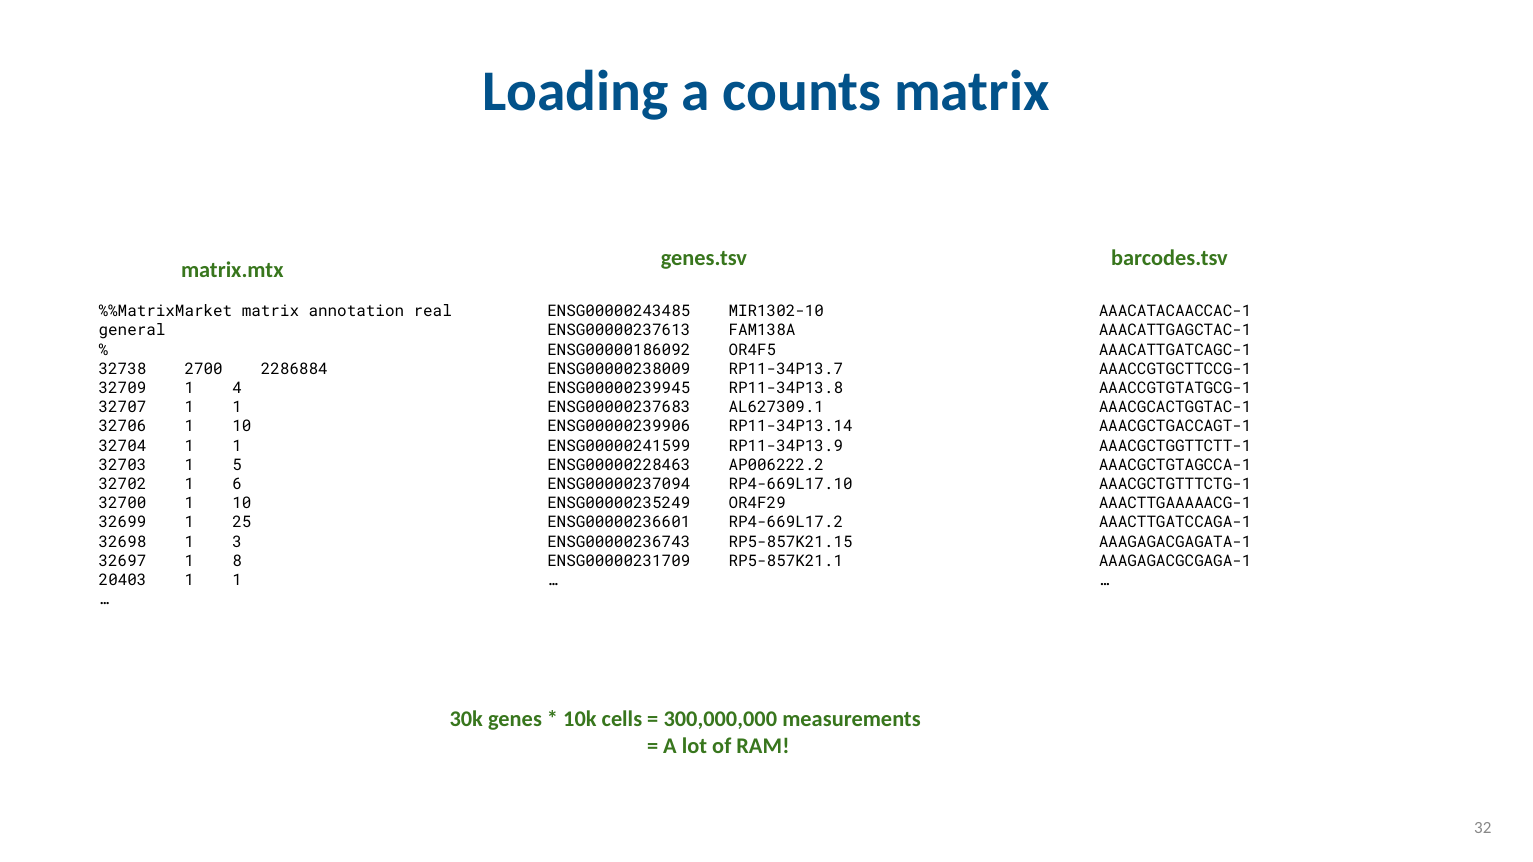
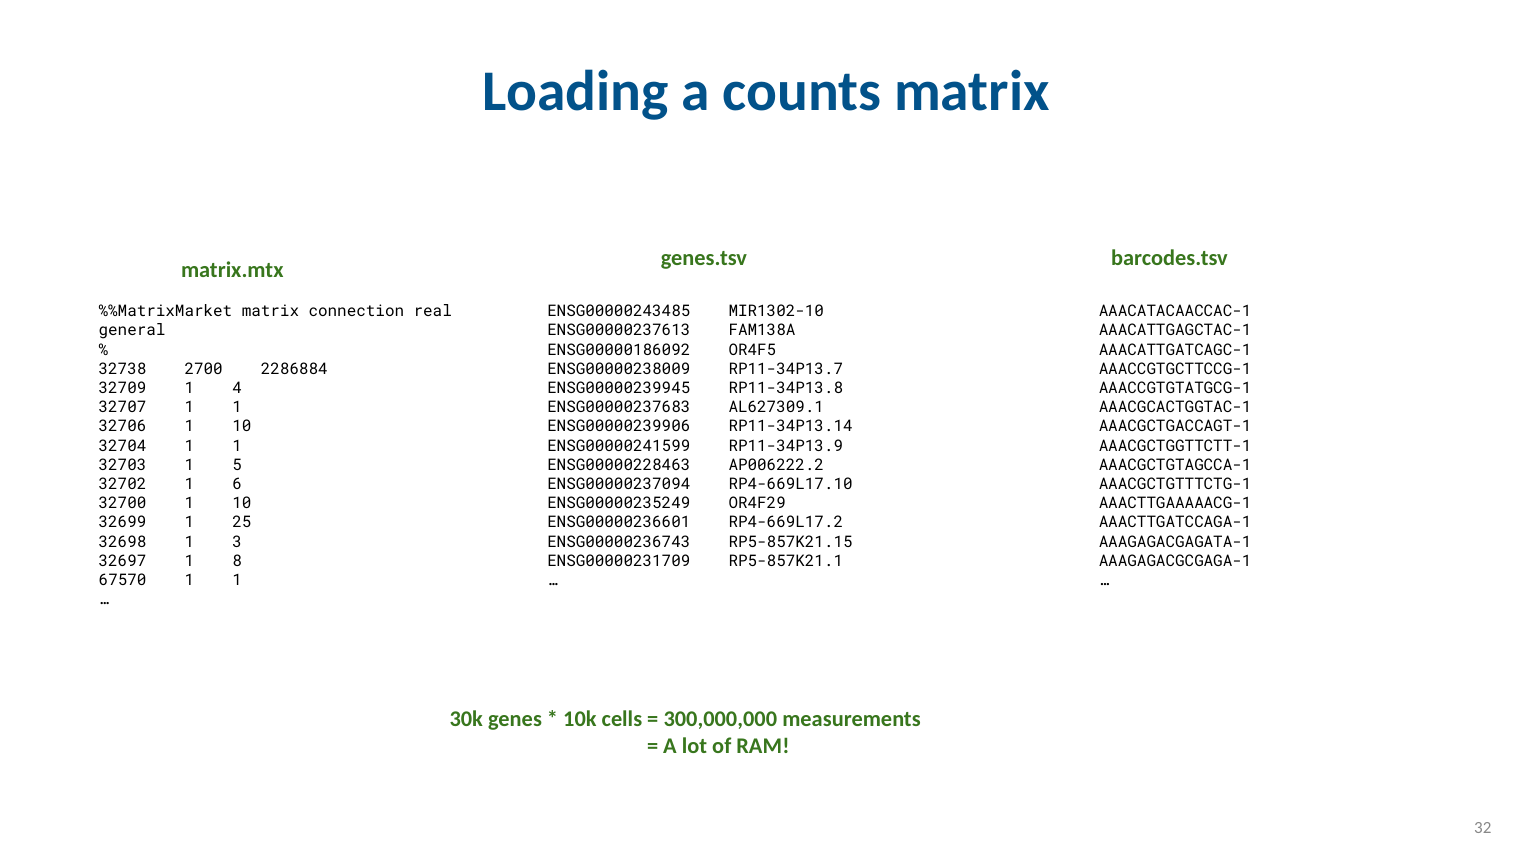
annotation: annotation -> connection
20403: 20403 -> 67570
